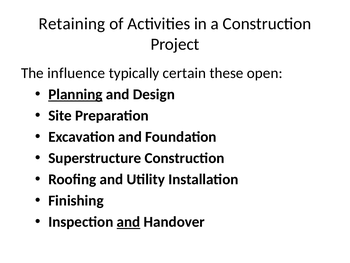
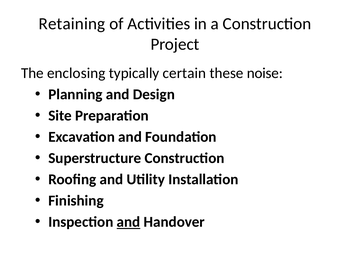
influence: influence -> enclosing
open: open -> noise
Planning underline: present -> none
